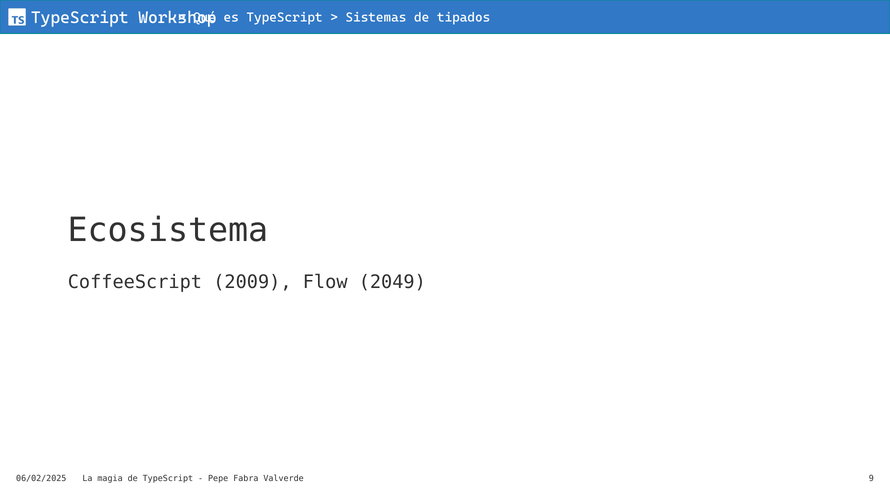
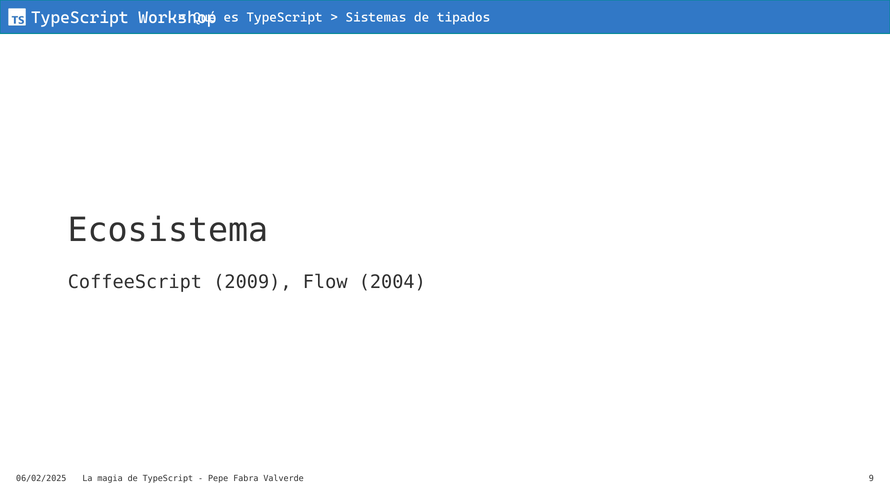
2049: 2049 -> 2004
